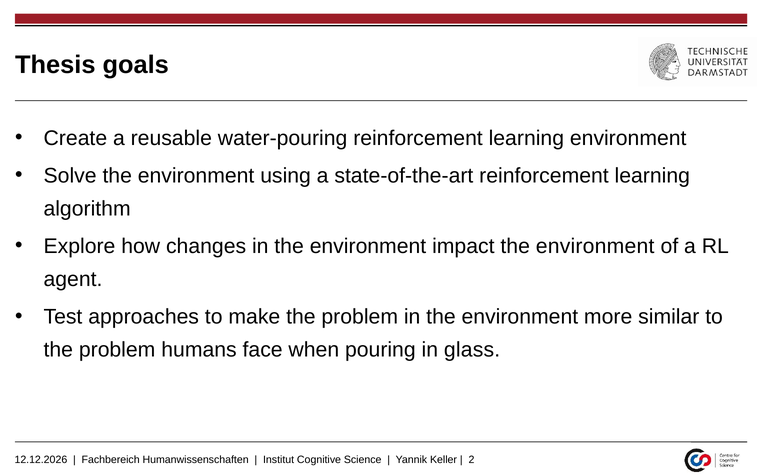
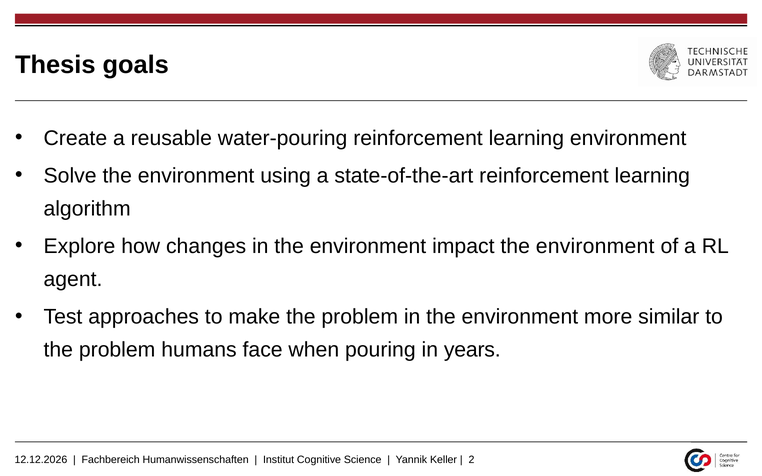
glass: glass -> years
